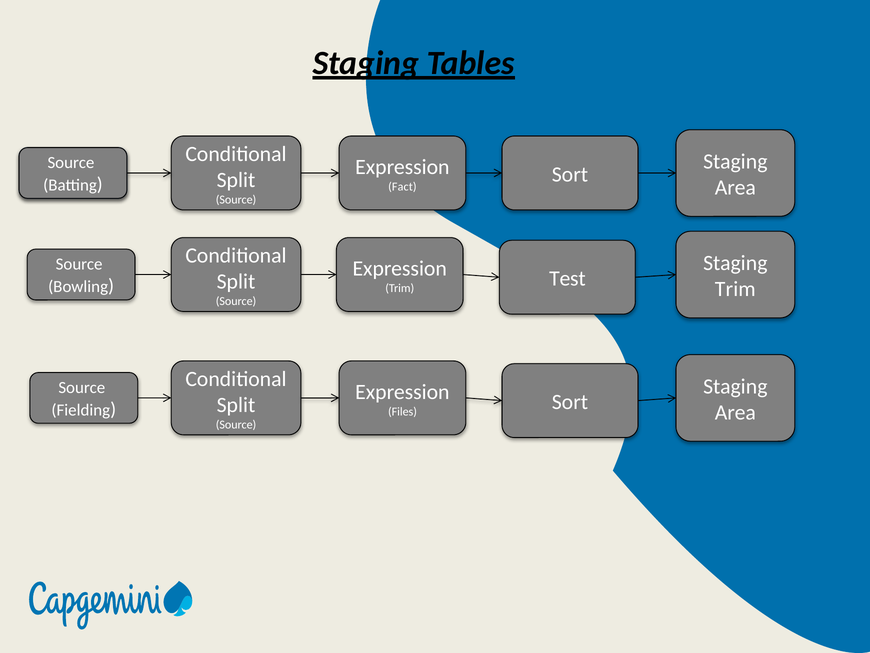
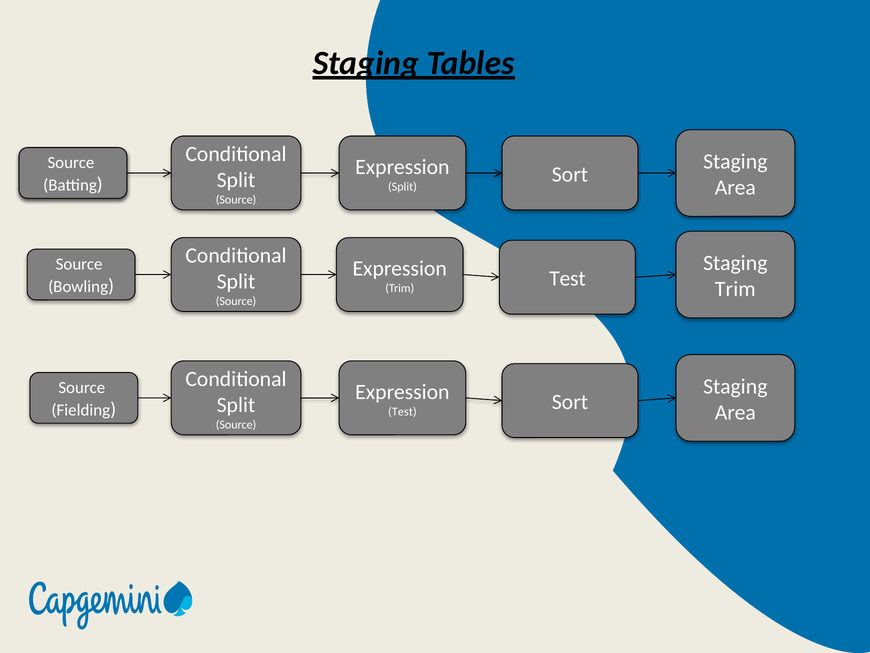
Fact at (402, 187): Fact -> Split
Files at (402, 411): Files -> Test
